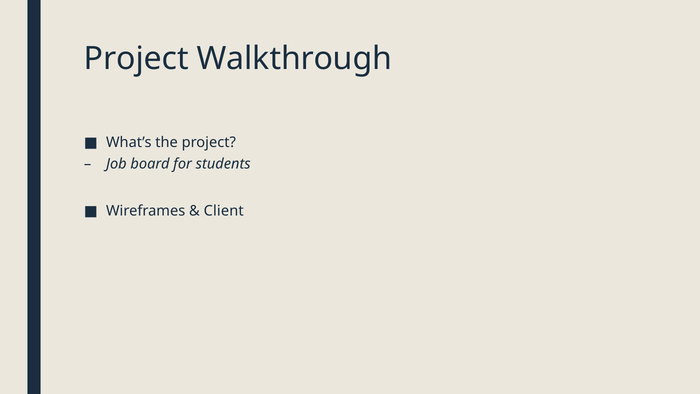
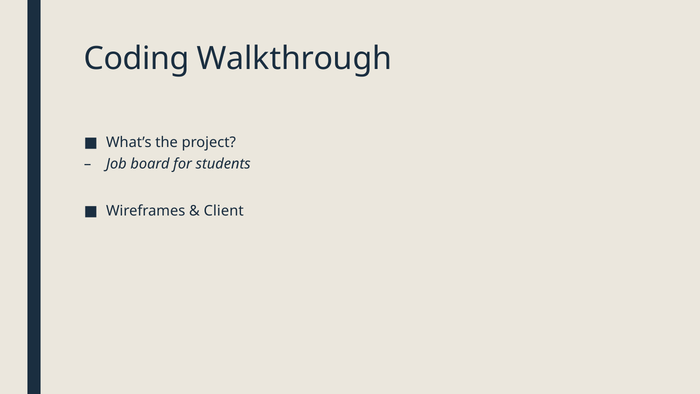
Project at (136, 59): Project -> Coding
